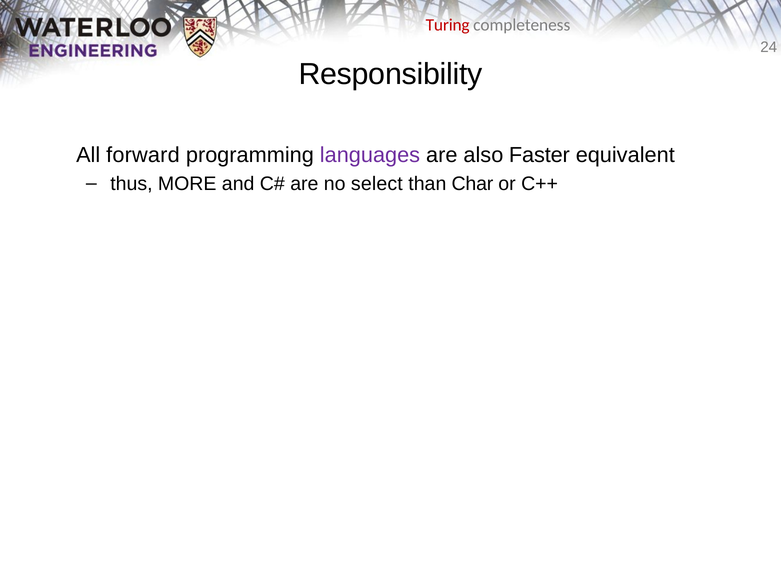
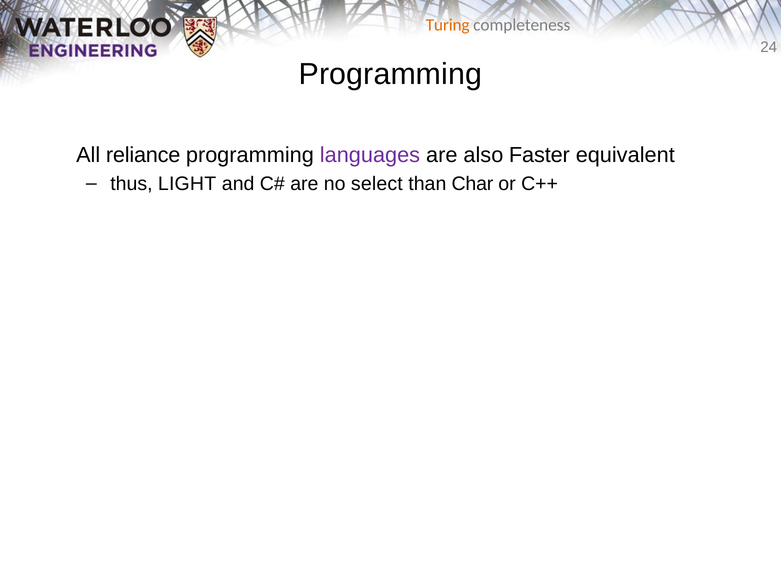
Turing colour: red -> orange
Responsibility at (391, 74): Responsibility -> Programming
forward: forward -> reliance
MORE: MORE -> LIGHT
